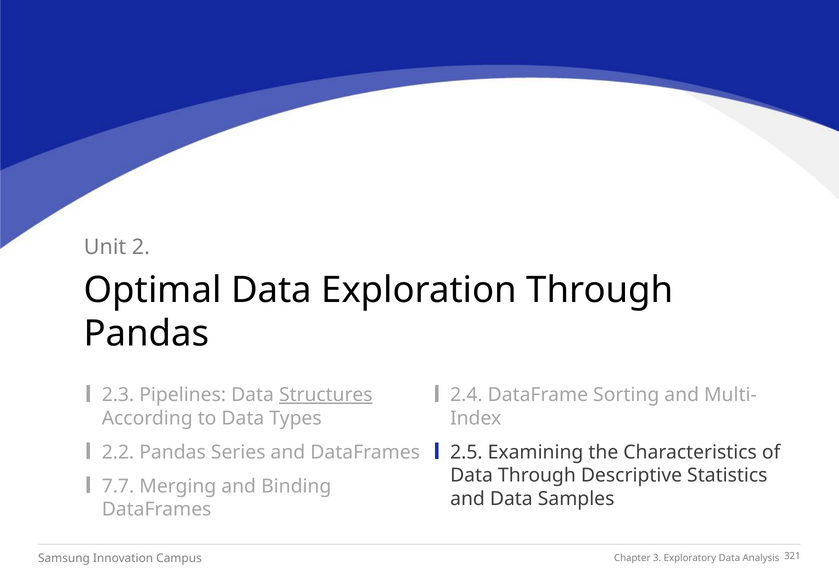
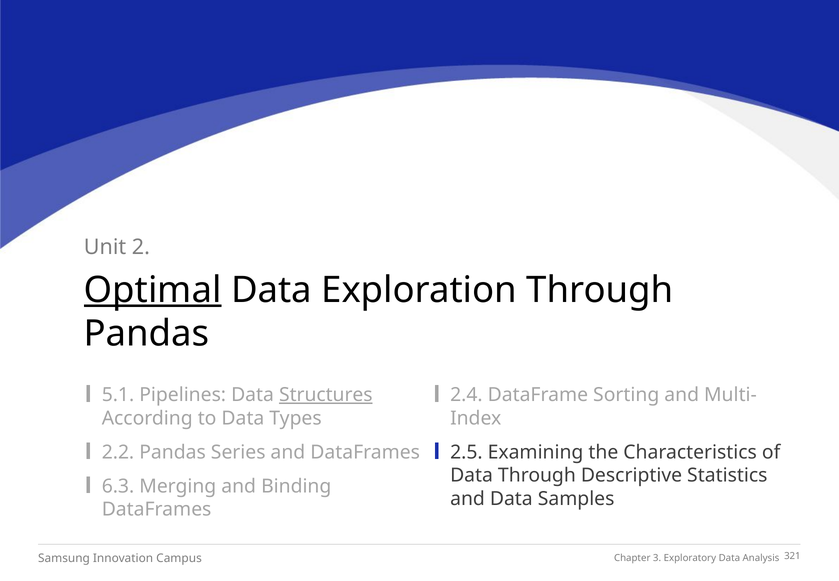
Optimal underline: none -> present
2.3: 2.3 -> 5.1
7.7: 7.7 -> 6.3
